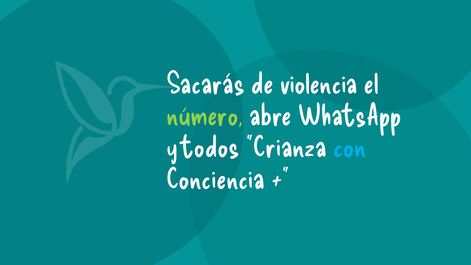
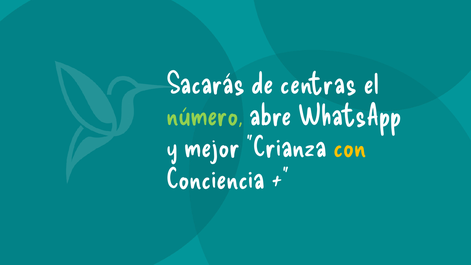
violencia: violencia -> centras
todos: todos -> mejor
con colour: light blue -> yellow
